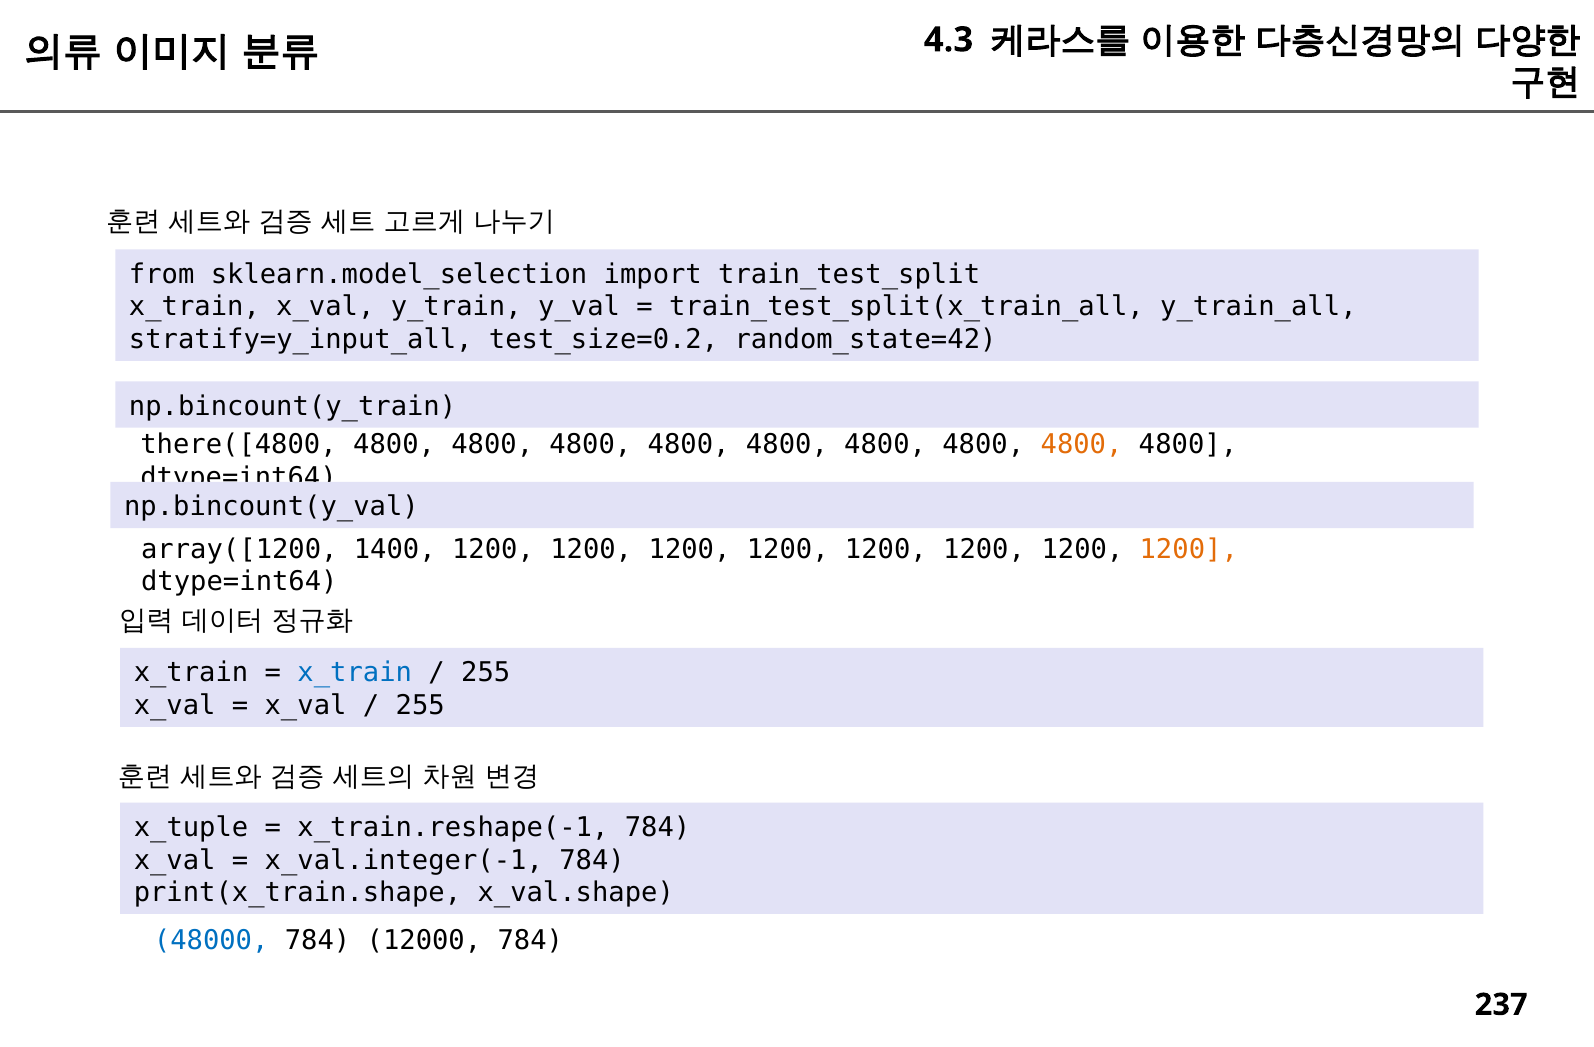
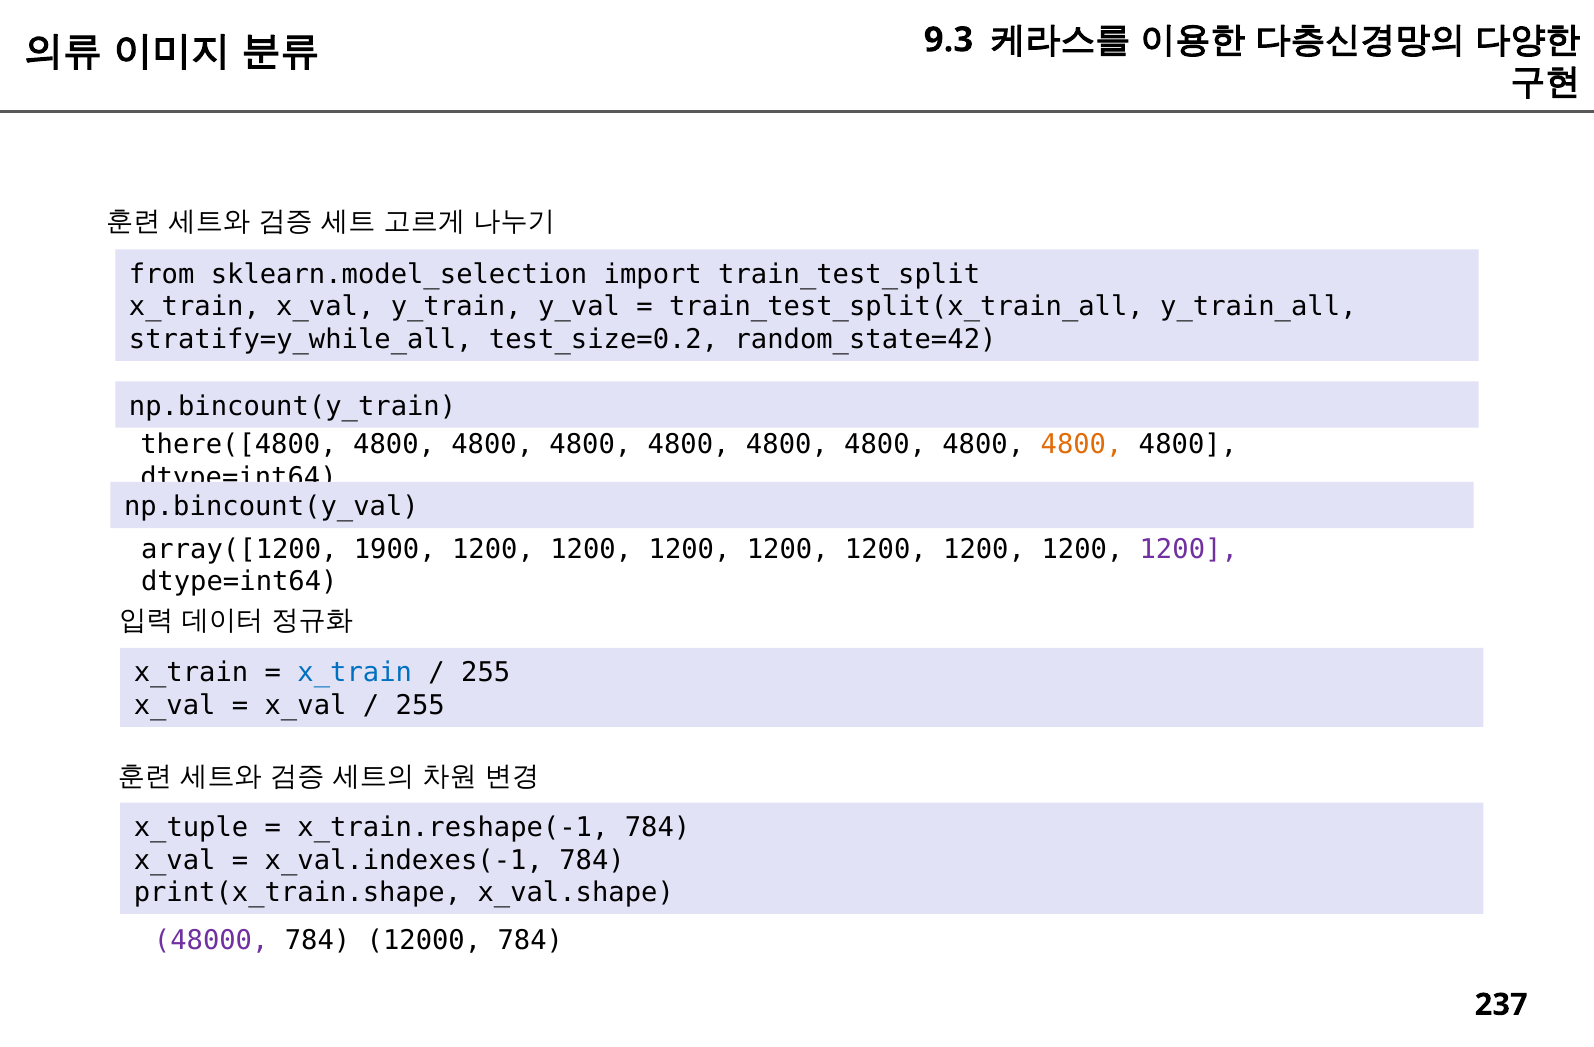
4.3: 4.3 -> 9.3
stratify=y_input_all: stratify=y_input_all -> stratify=y_while_all
1400: 1400 -> 1900
1200 at (1189, 549) colour: orange -> purple
x_val.integer(-1: x_val.integer(-1 -> x_val.indexes(-1
48000 colour: blue -> purple
